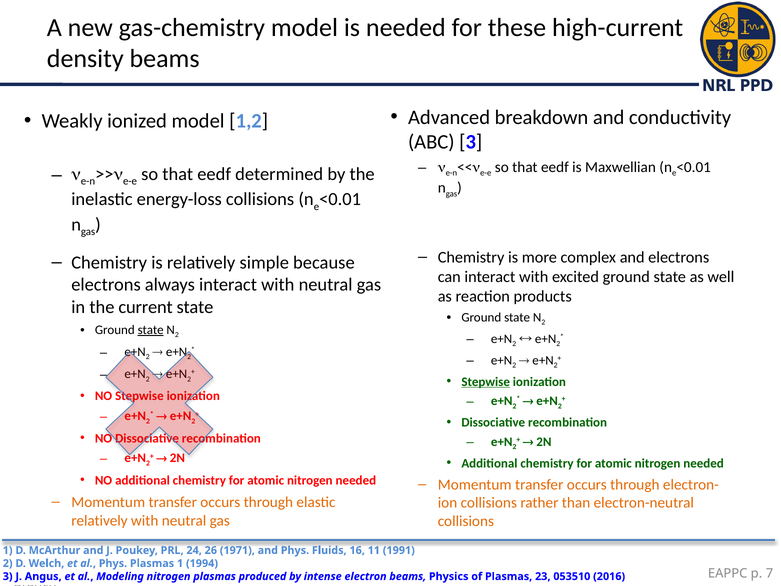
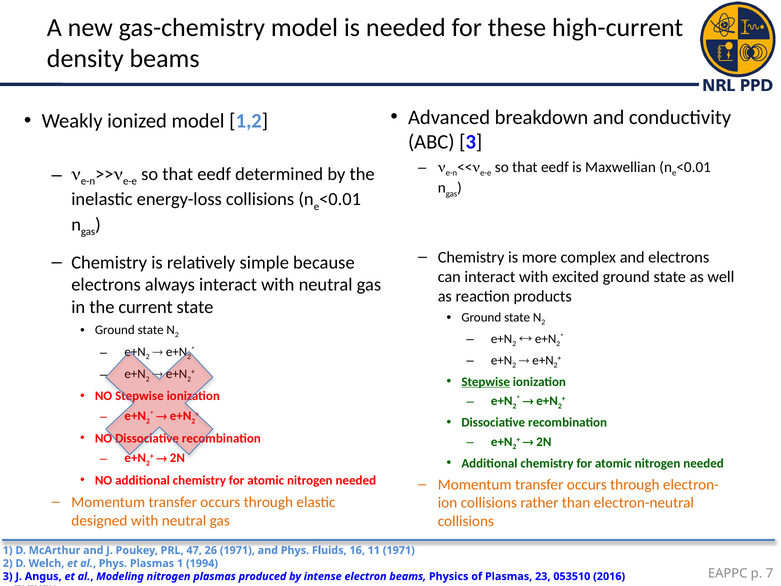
state at (151, 330) underline: present -> none
relatively at (99, 520): relatively -> designed
24: 24 -> 47
11 1991: 1991 -> 1971
